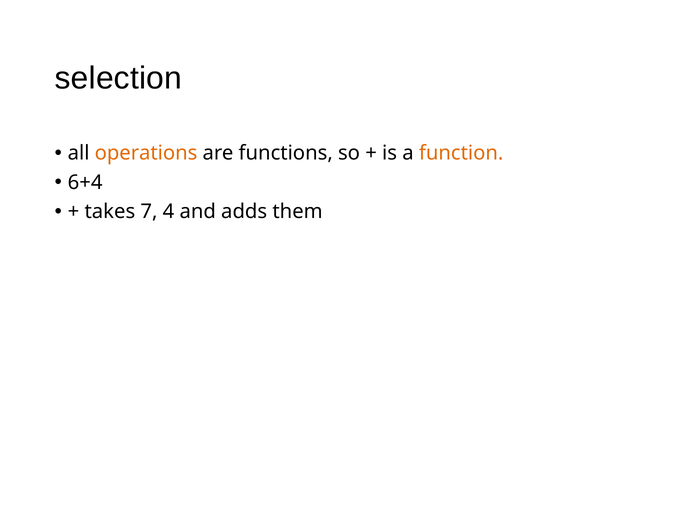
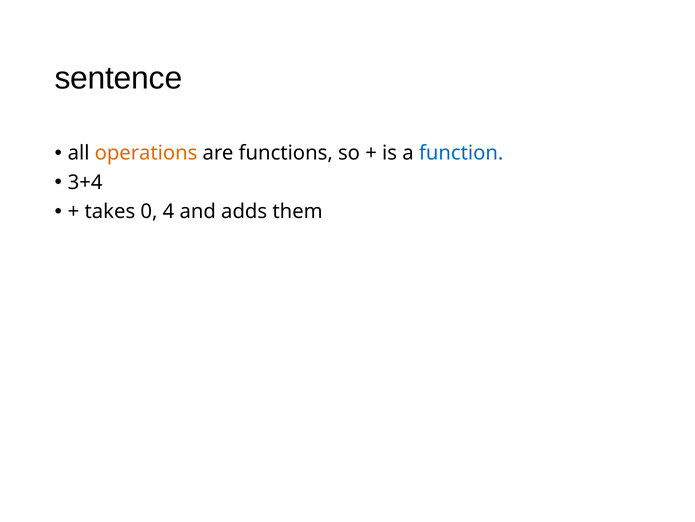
selection: selection -> sentence
function colour: orange -> blue
6+4: 6+4 -> 3+4
7: 7 -> 0
